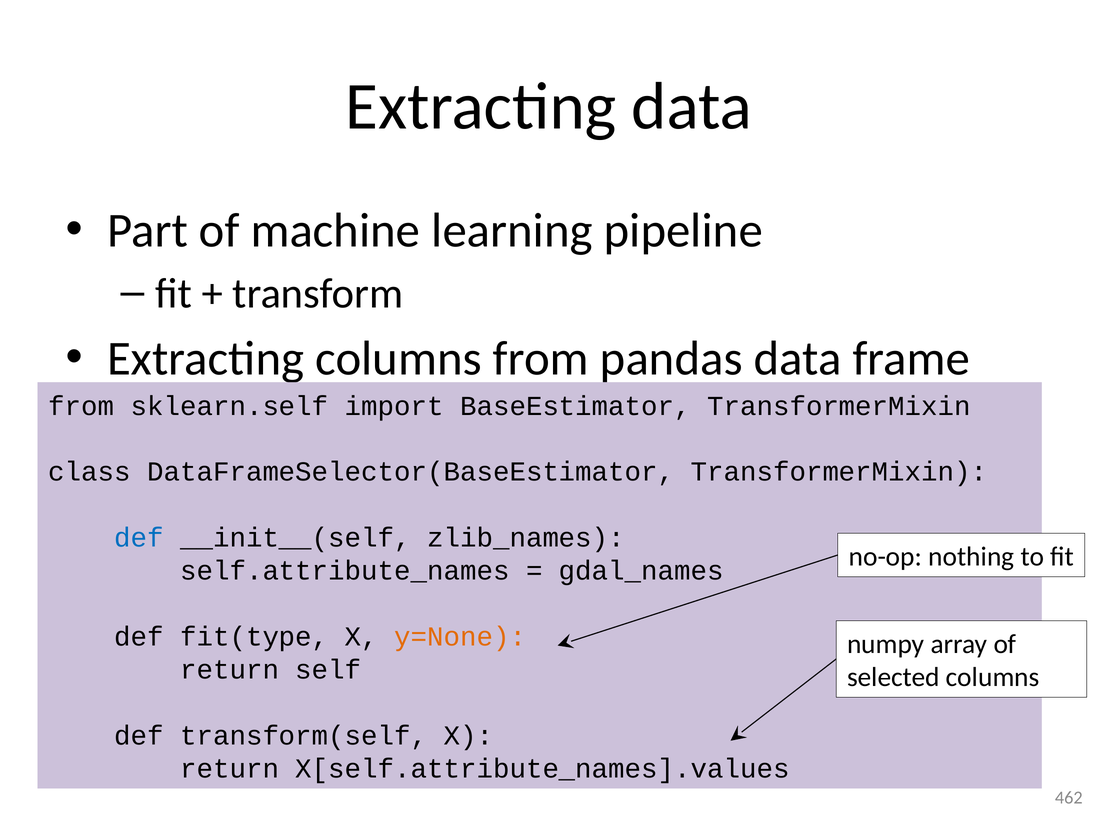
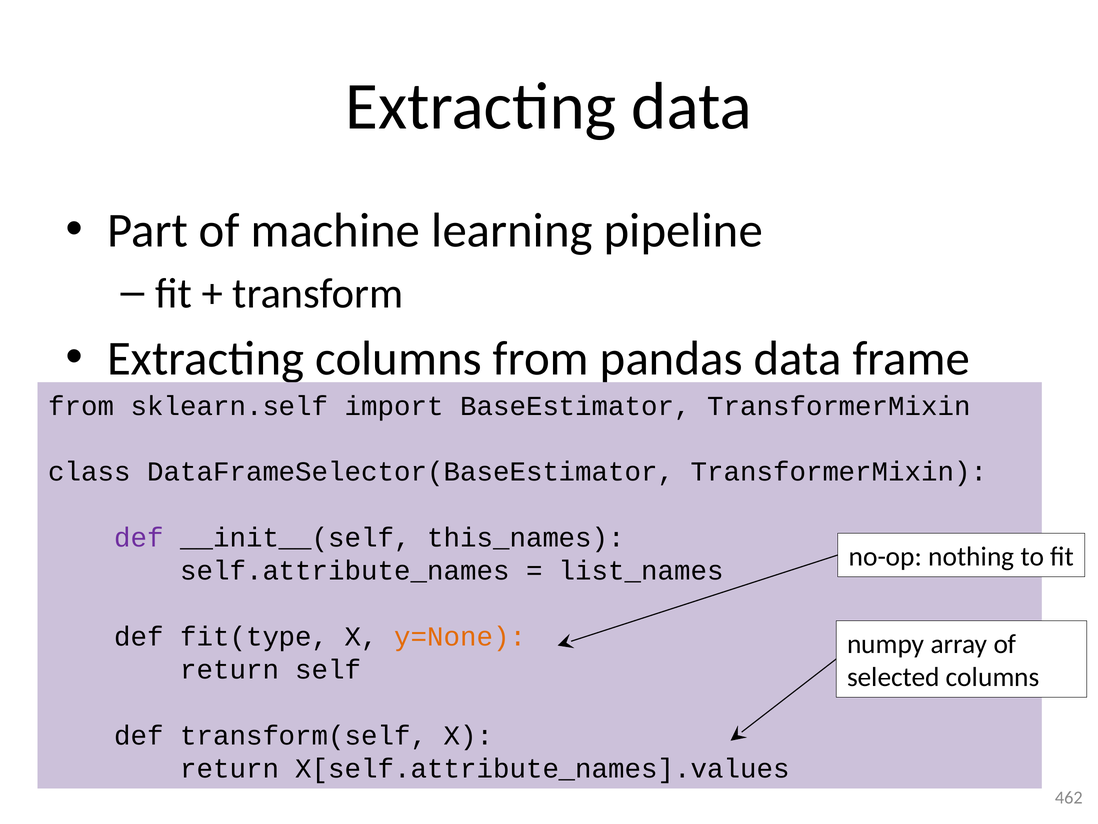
def at (139, 537) colour: blue -> purple
zlib_names: zlib_names -> this_names
gdal_names: gdal_names -> list_names
